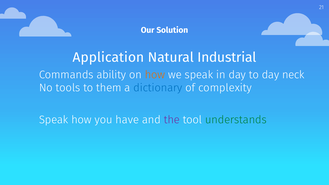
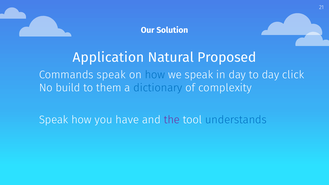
Industrial: Industrial -> Proposed
Commands ability: ability -> speak
how at (155, 75) colour: orange -> blue
neck: neck -> click
tools: tools -> build
understands colour: green -> blue
